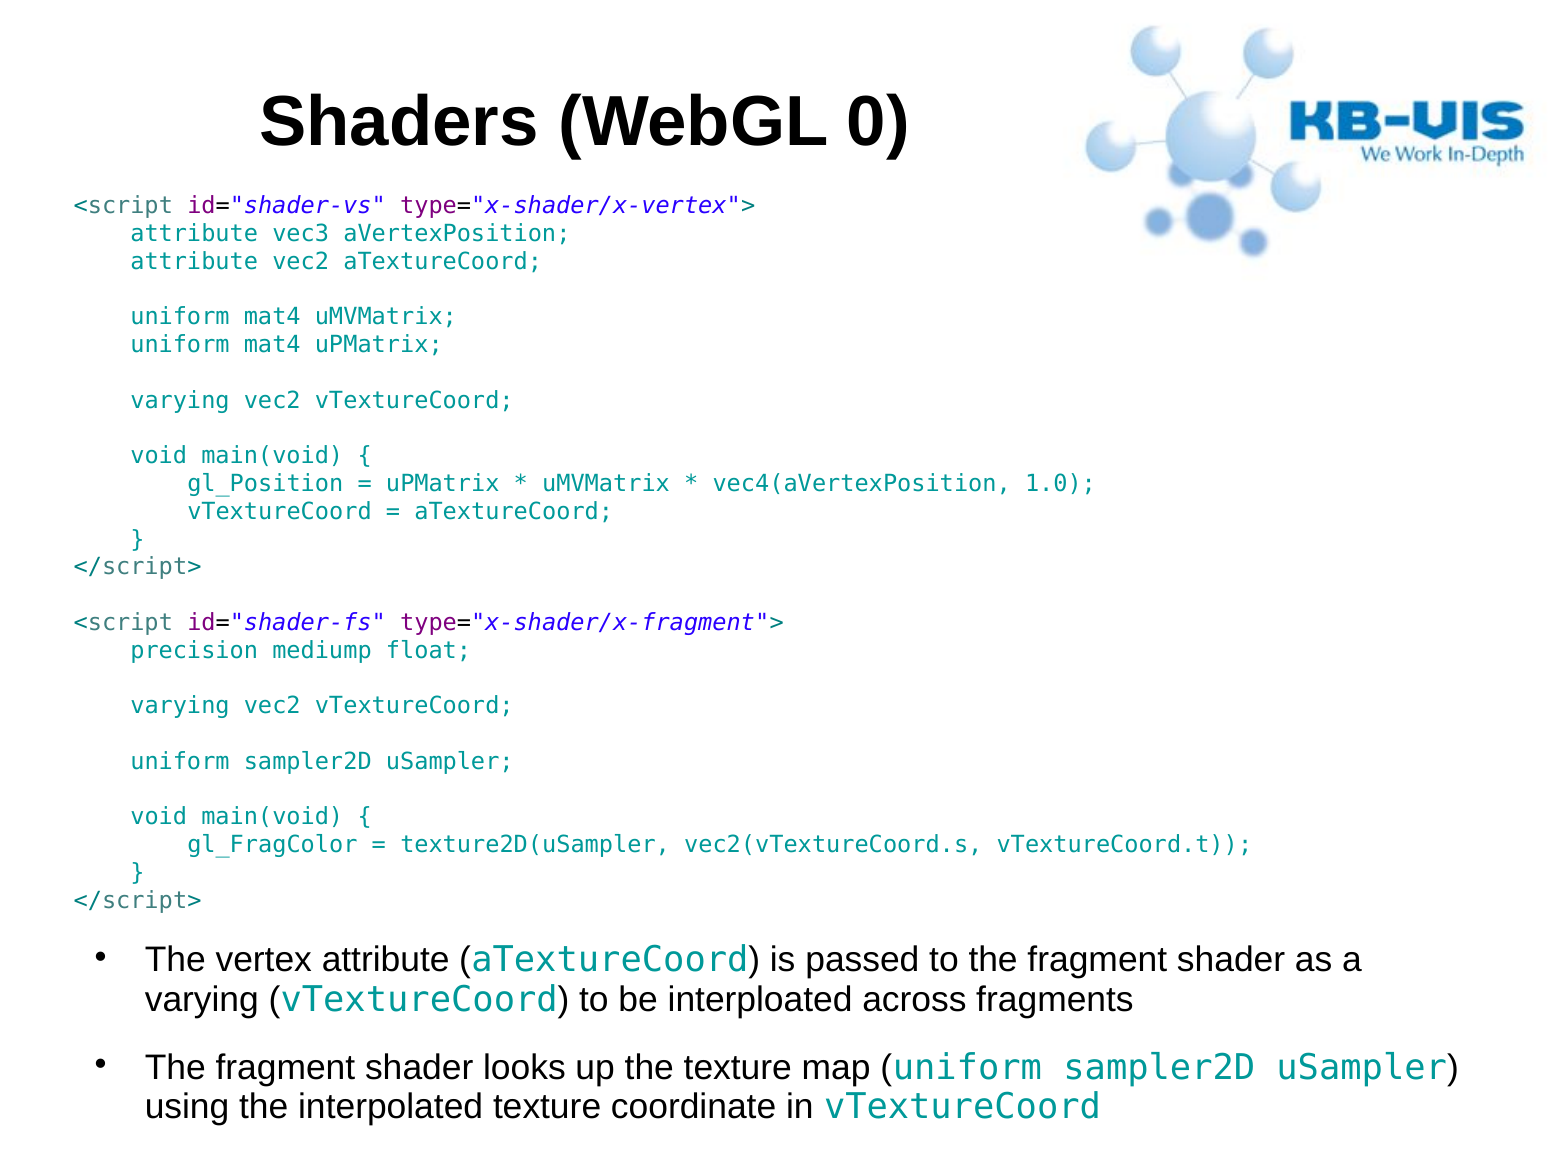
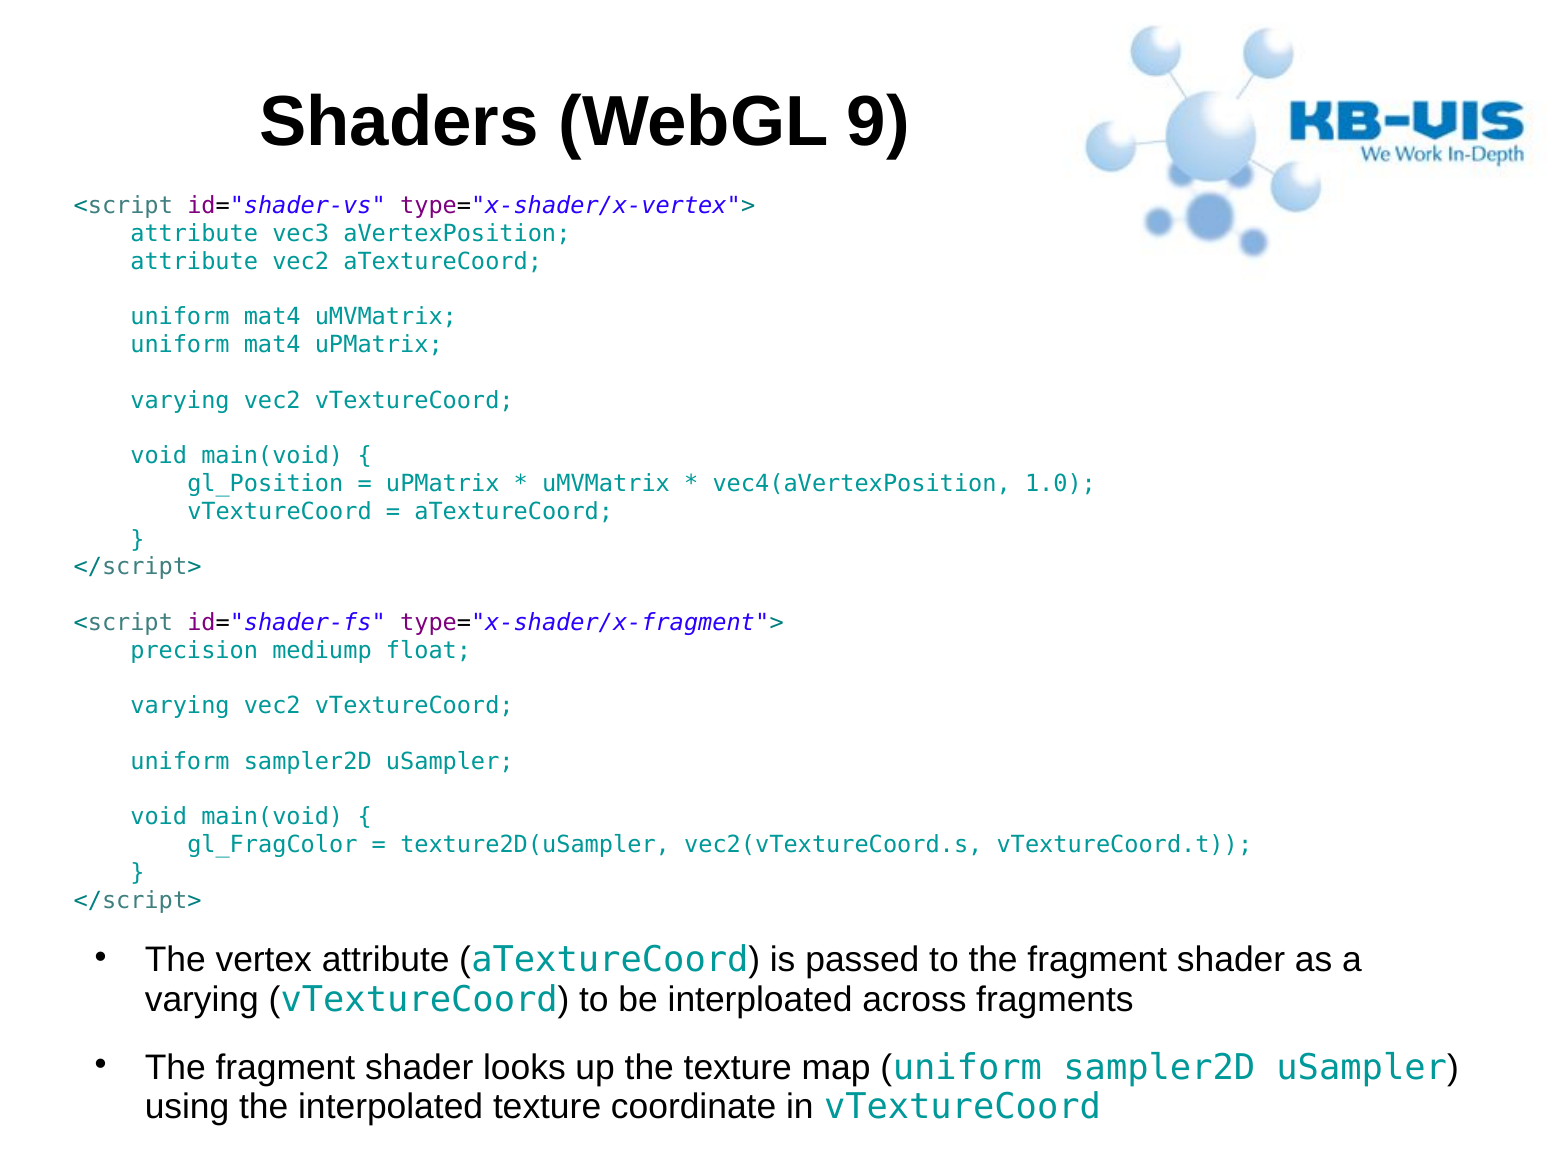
0: 0 -> 9
